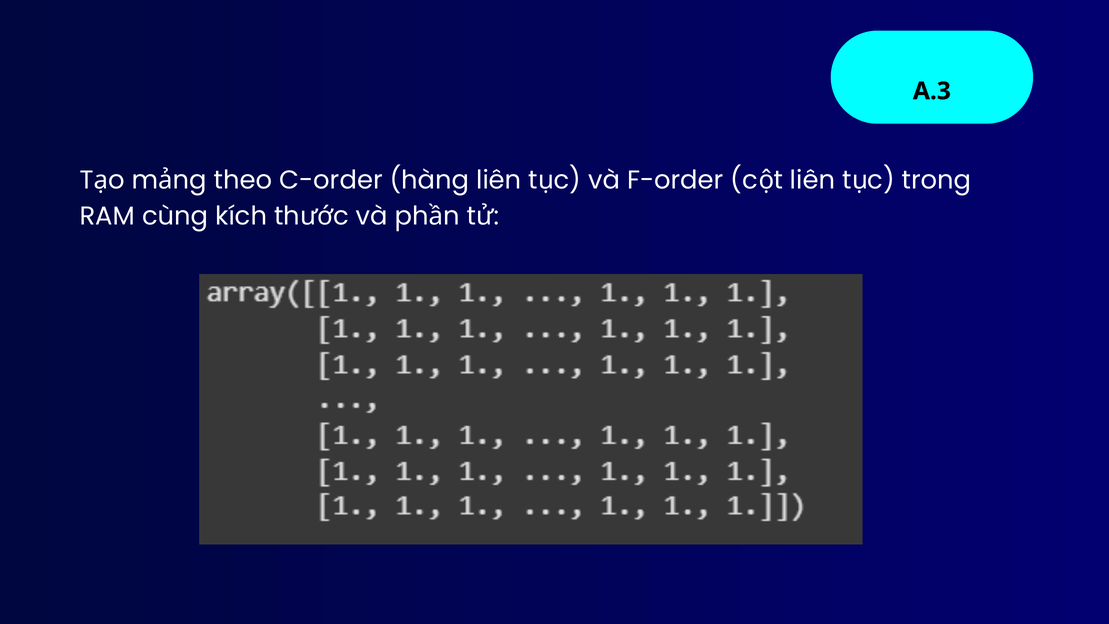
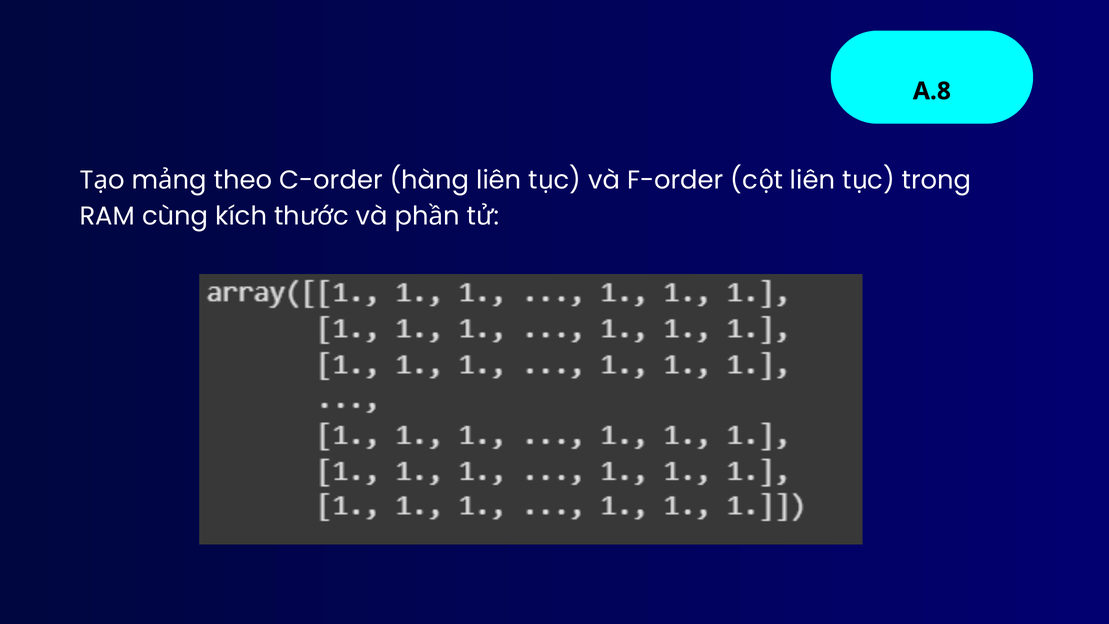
A.3: A.3 -> A.8
